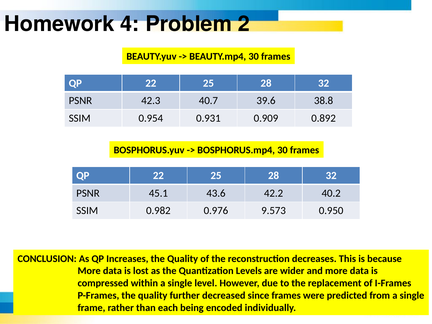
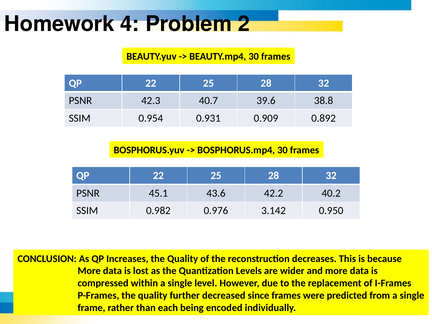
9.573: 9.573 -> 3.142
